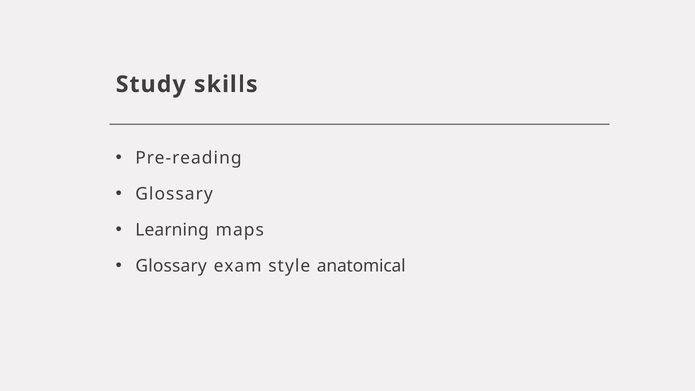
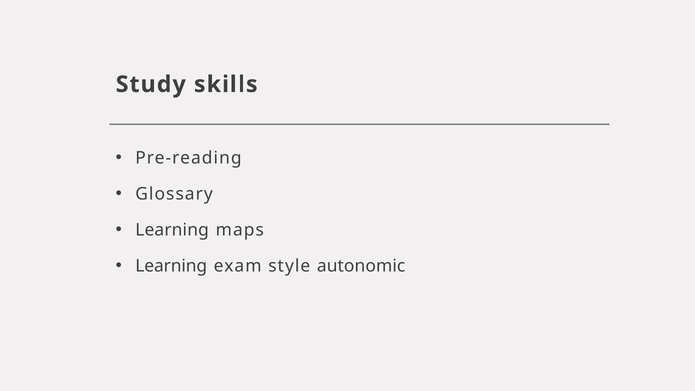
Glossary at (171, 266): Glossary -> Learning
anatomical: anatomical -> autonomic
